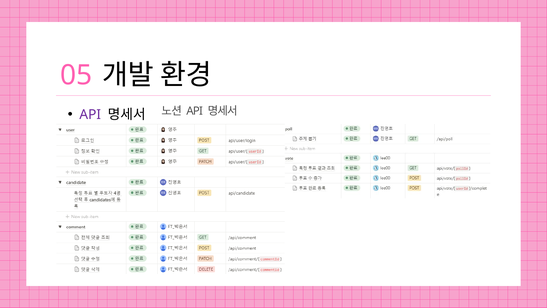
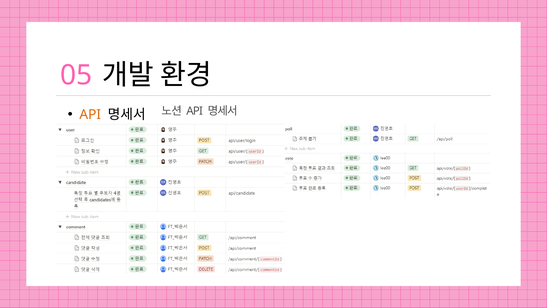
API at (90, 115) colour: purple -> orange
